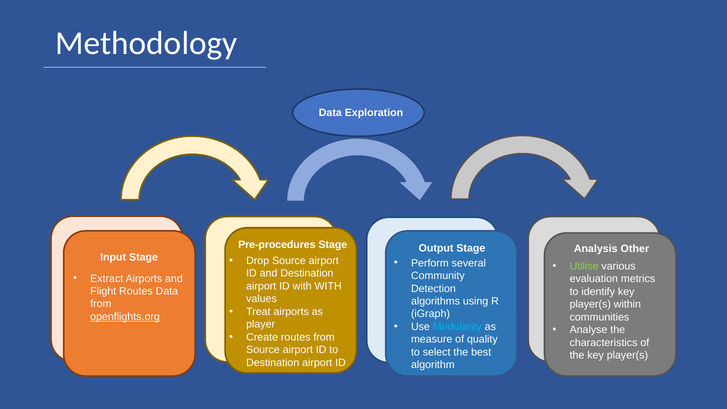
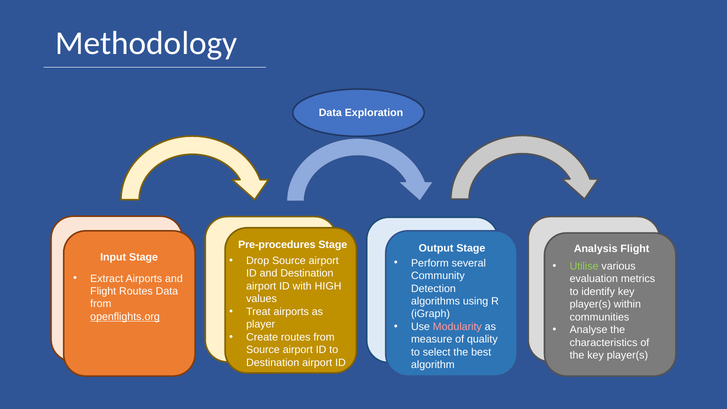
Analysis Other: Other -> Flight
with WITH: WITH -> HIGH
Modularity colour: light blue -> pink
